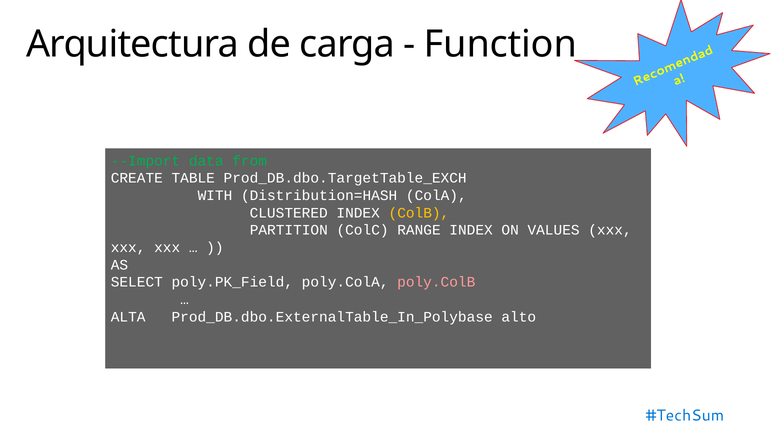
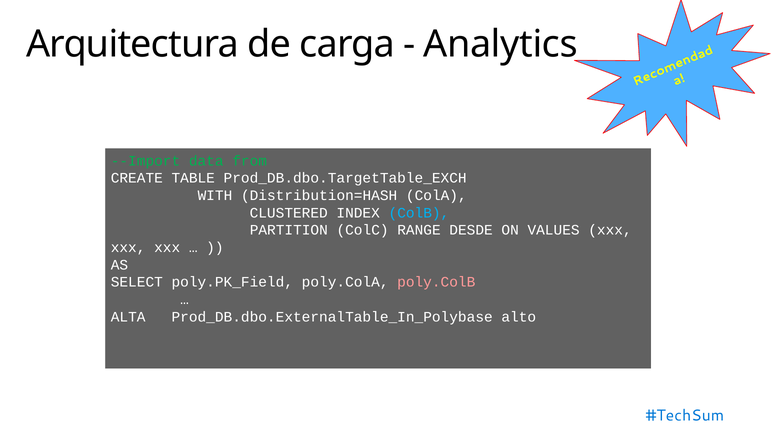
Function: Function -> Analytics
ColB colour: yellow -> light blue
RANGE INDEX: INDEX -> DESDE
